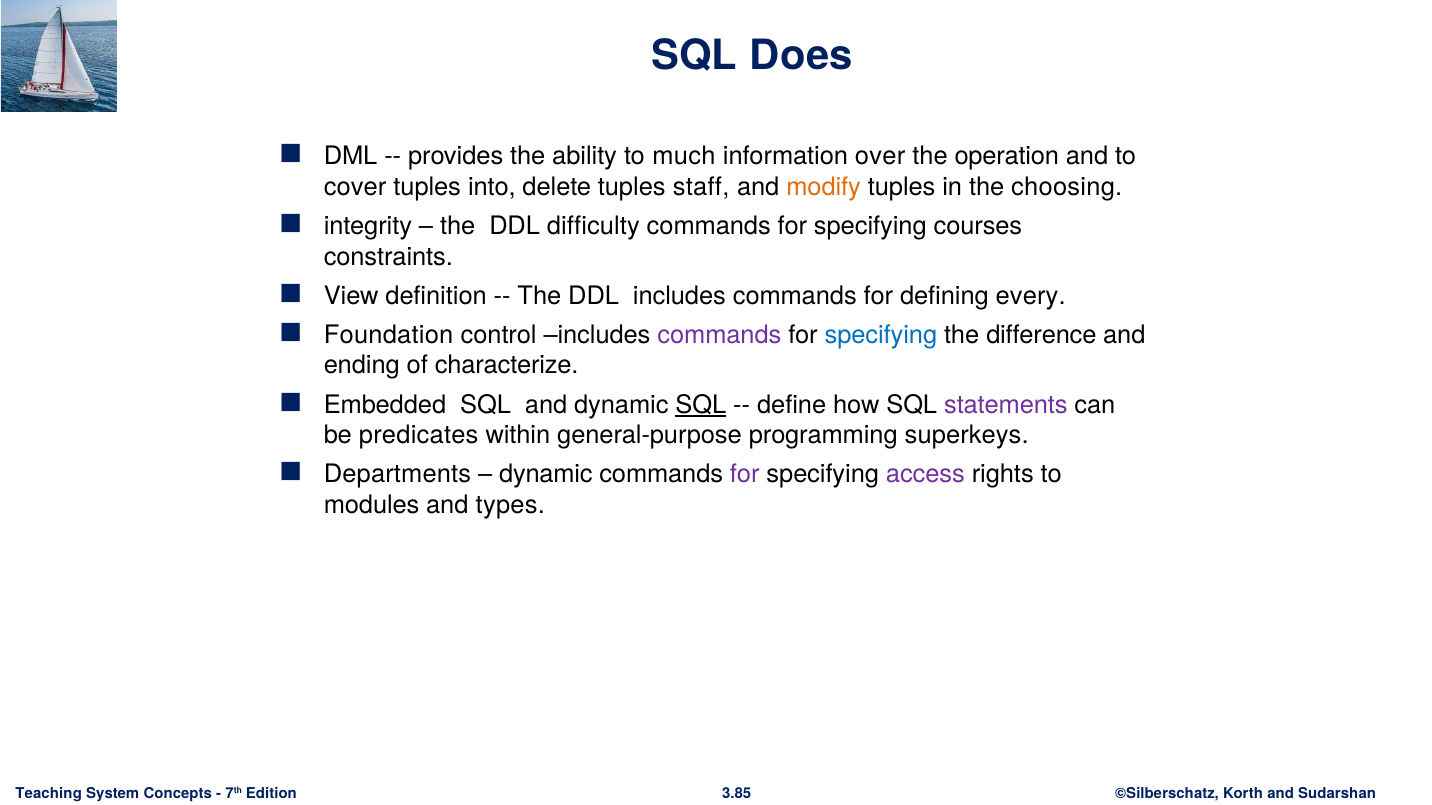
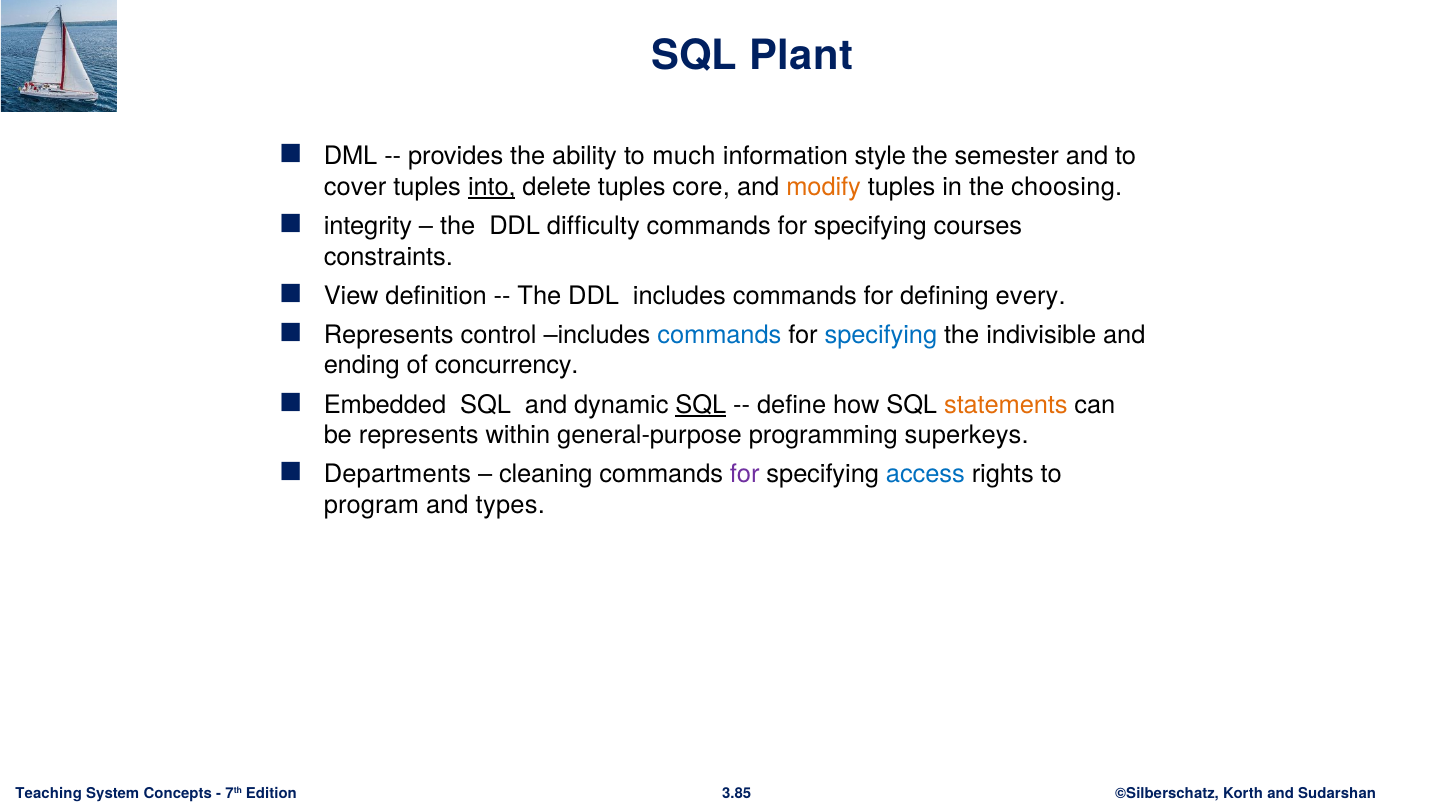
Does: Does -> Plant
over: over -> style
operation: operation -> semester
into underline: none -> present
staff: staff -> core
Foundation at (389, 335): Foundation -> Represents
commands at (719, 335) colour: purple -> blue
difference: difference -> indivisible
characterize: characterize -> concurrency
statements colour: purple -> orange
be predicates: predicates -> represents
dynamic at (546, 475): dynamic -> cleaning
access colour: purple -> blue
modules: modules -> program
